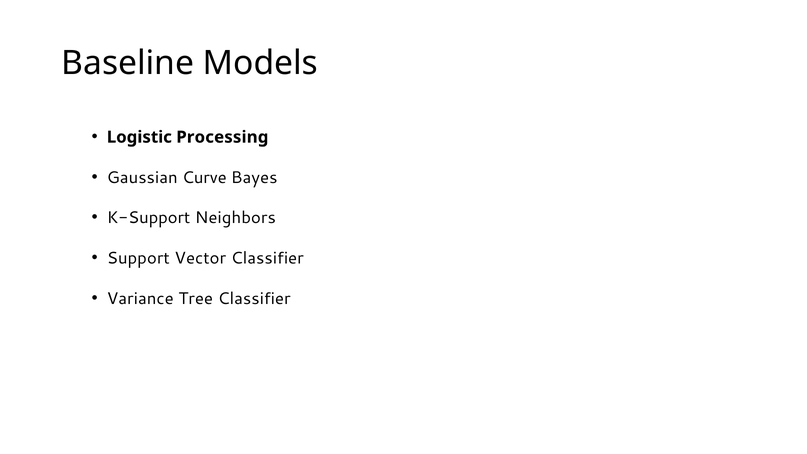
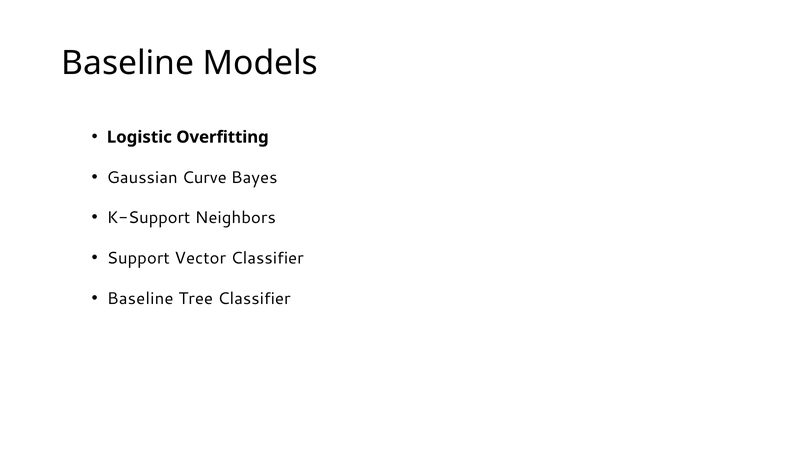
Processing: Processing -> Overfitting
Variance at (140, 299): Variance -> Baseline
